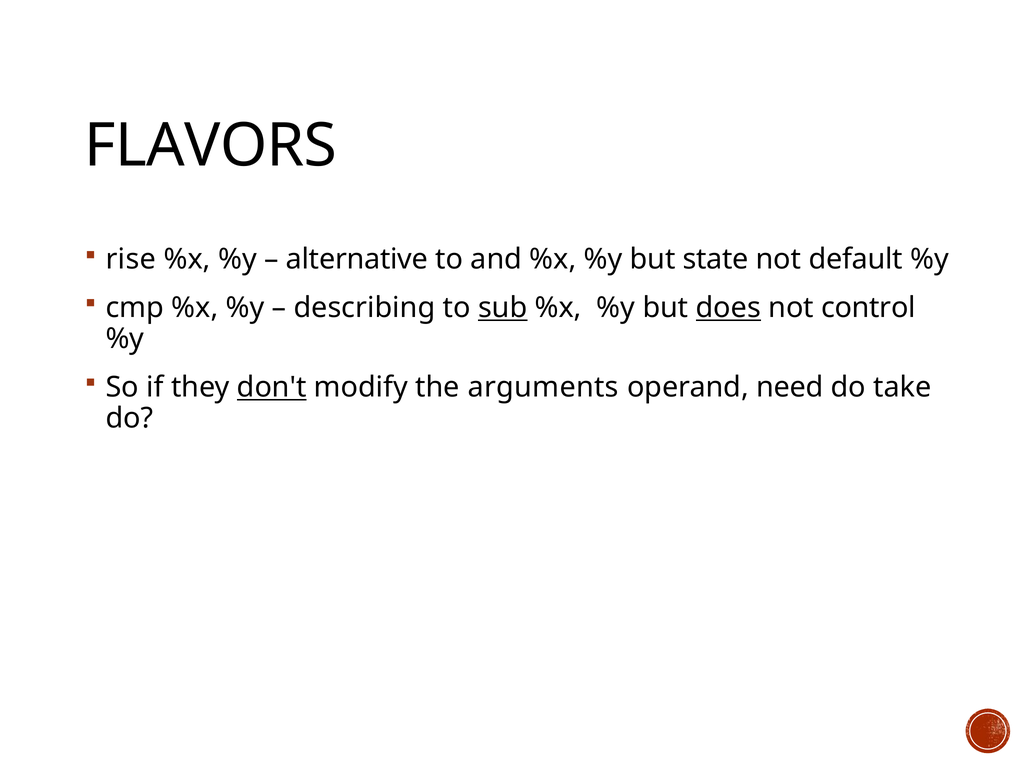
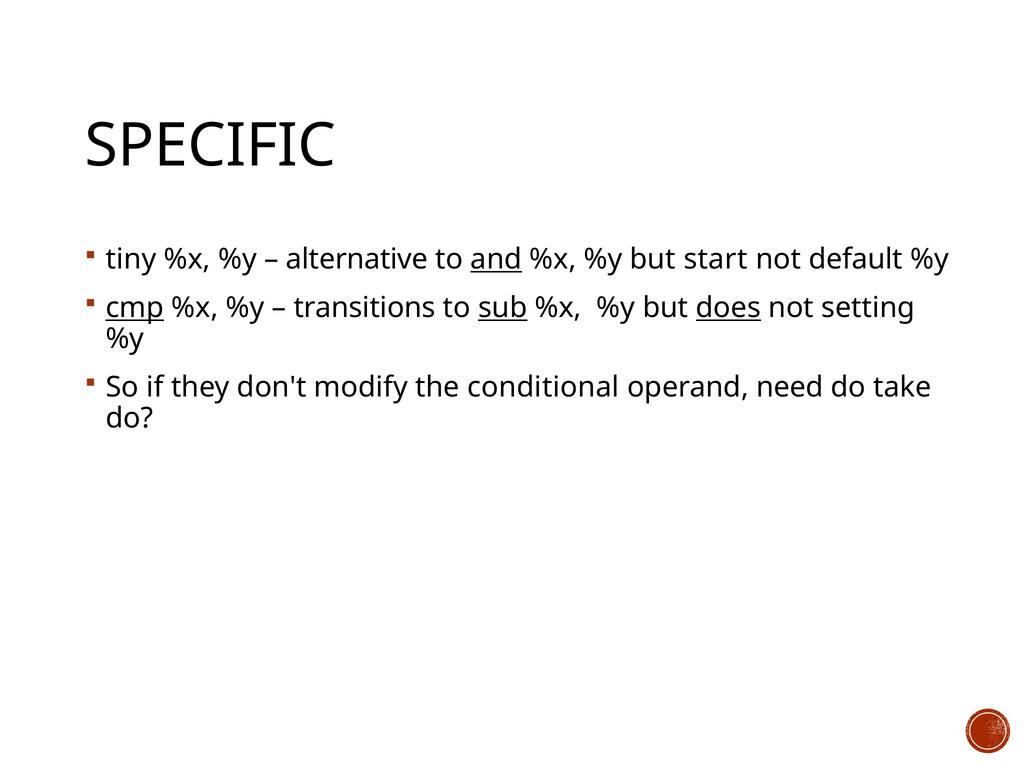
FLAVORS: FLAVORS -> SPECIFIC
rise: rise -> tiny
and underline: none -> present
state: state -> start
cmp underline: none -> present
describing: describing -> transitions
control: control -> setting
don't underline: present -> none
arguments: arguments -> conditional
